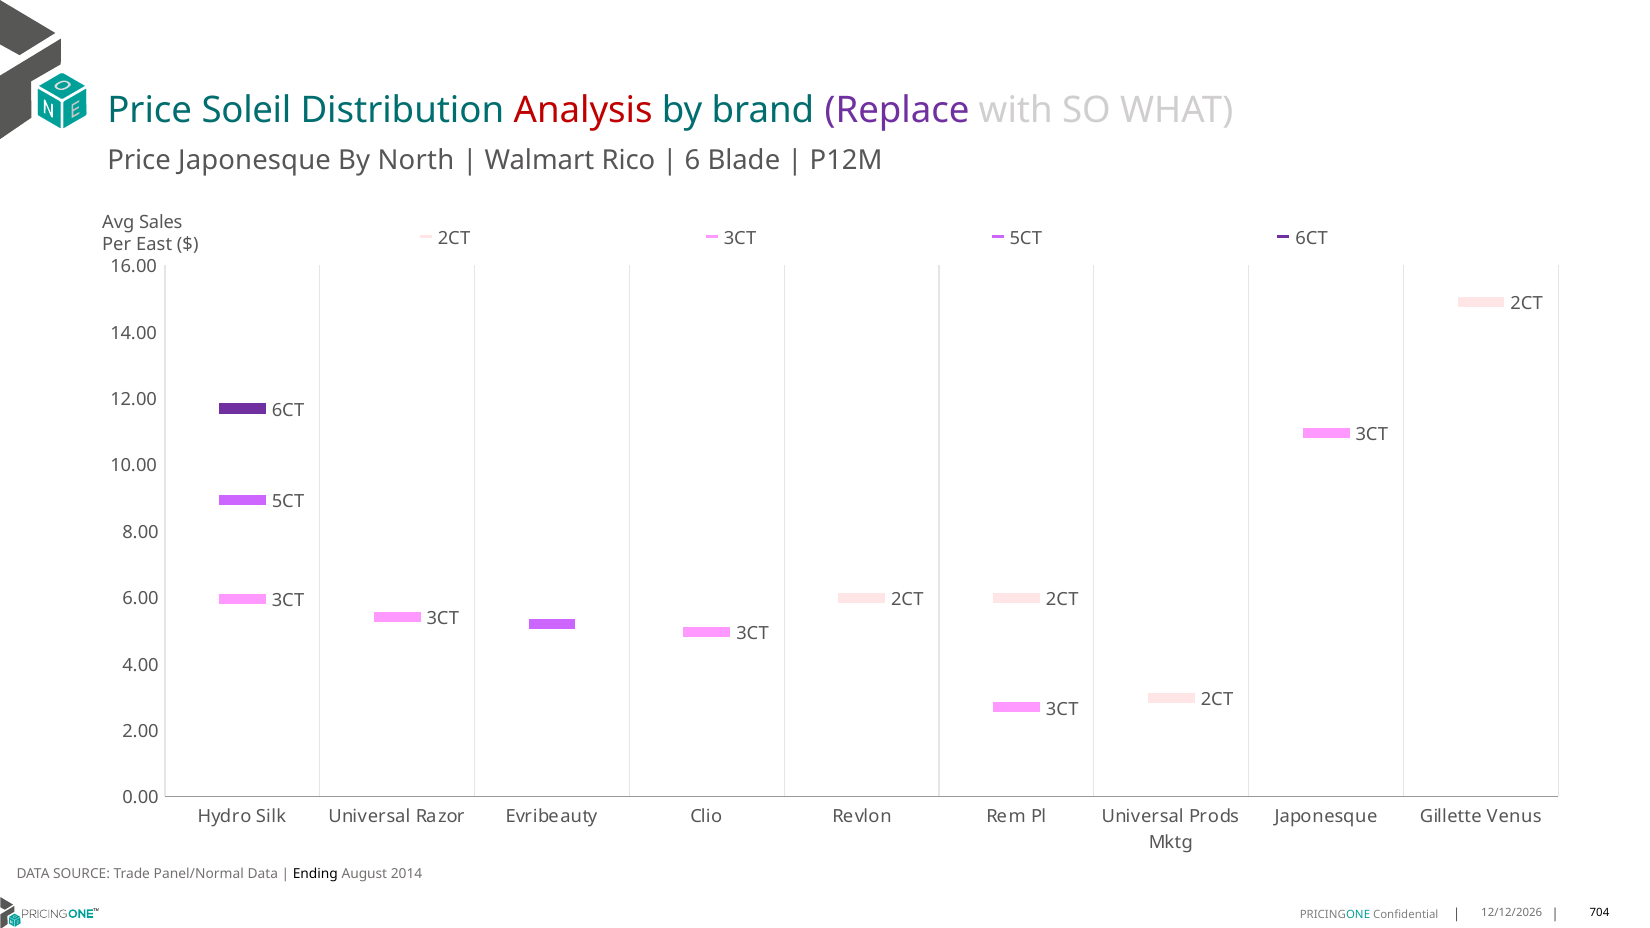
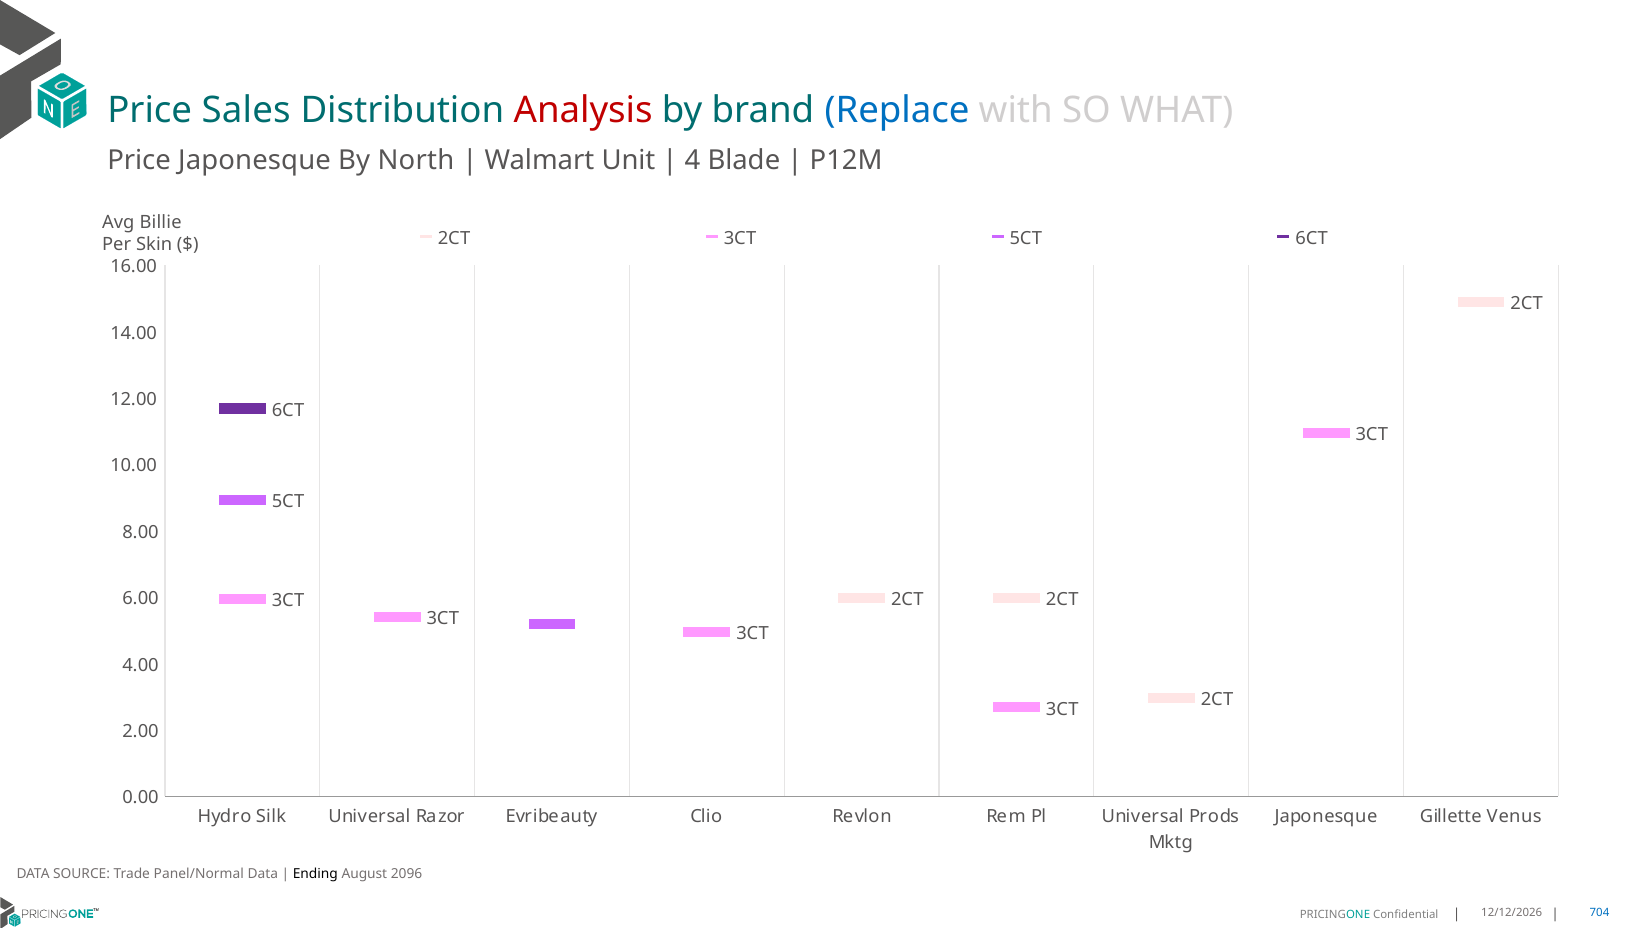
Soleil: Soleil -> Sales
Replace colour: purple -> blue
Rico: Rico -> Unit
6: 6 -> 4
Sales: Sales -> Billie
East: East -> Skin
2014: 2014 -> 2096
704 colour: black -> blue
